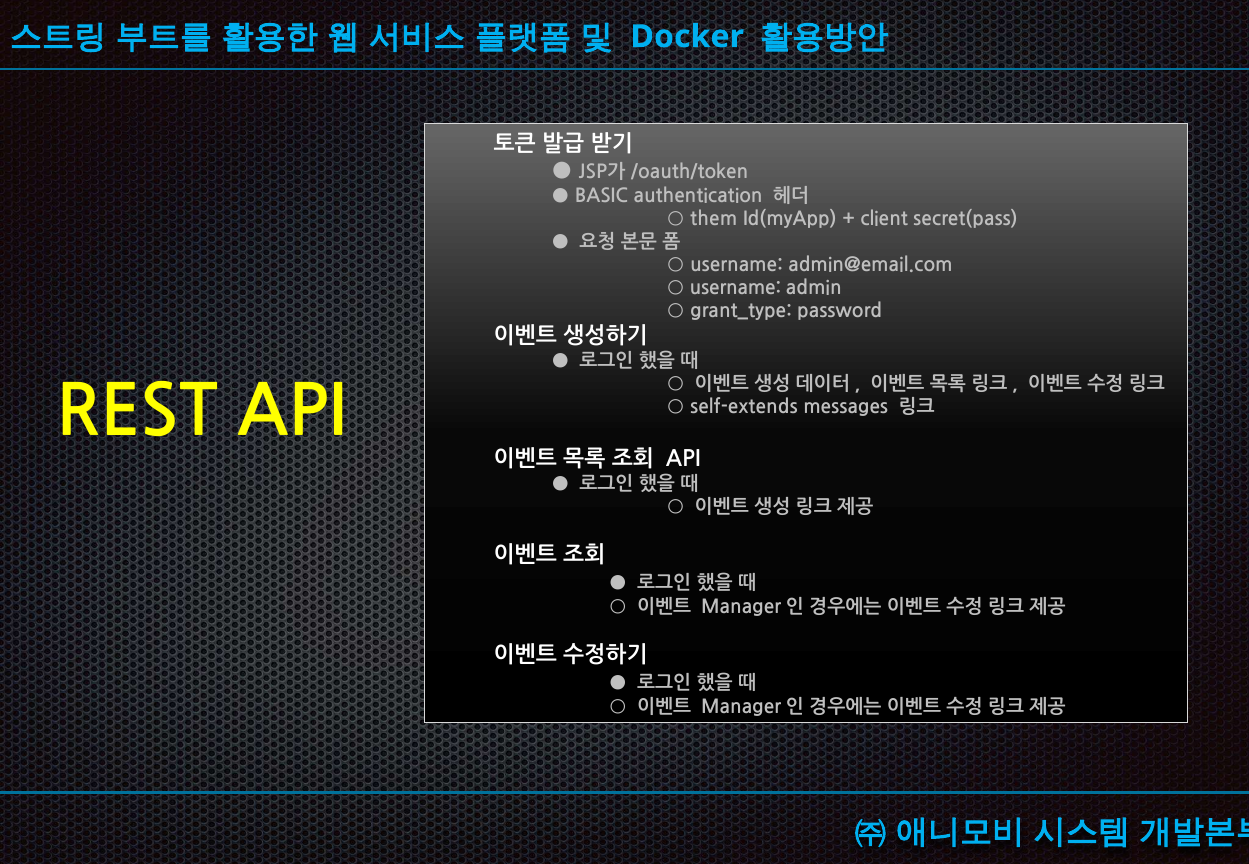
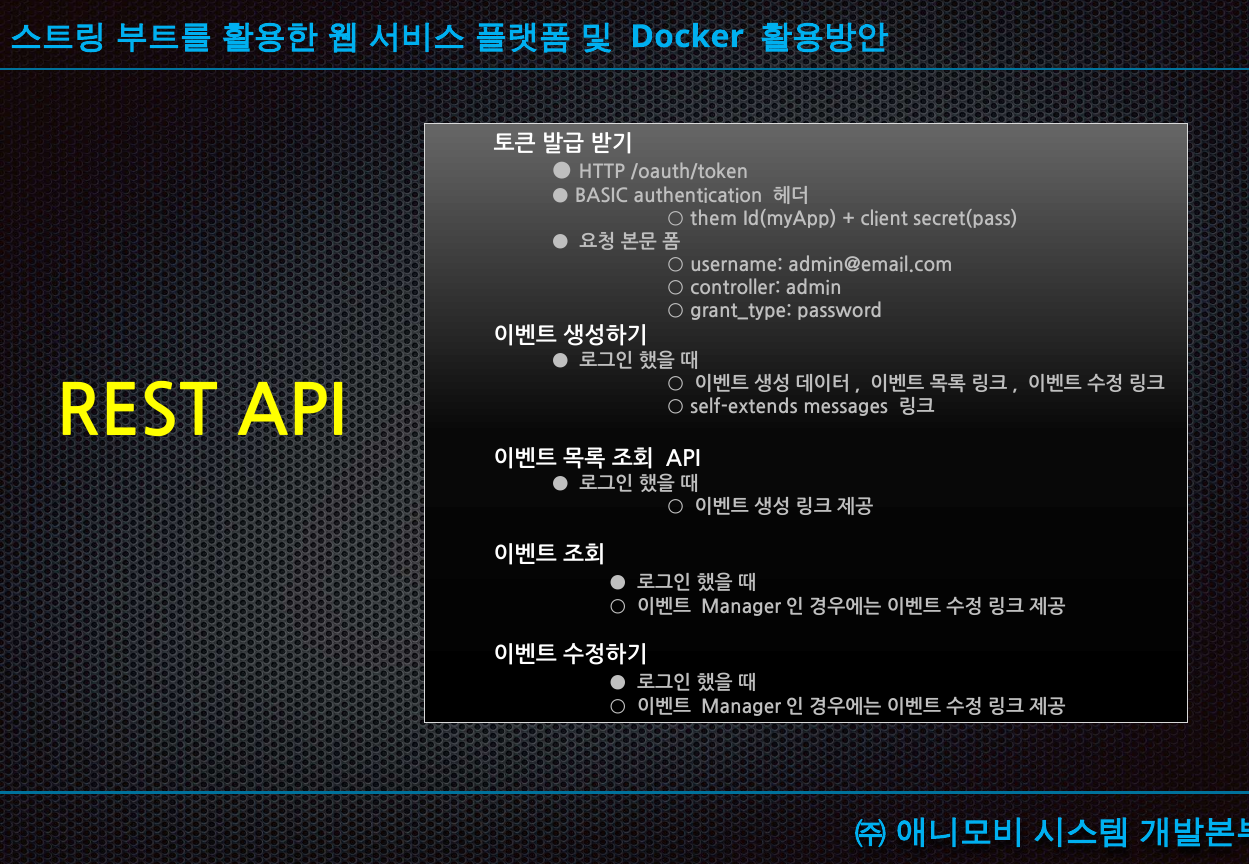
JSP가: JSP가 -> HTTP
username at (735, 288): username -> controller
